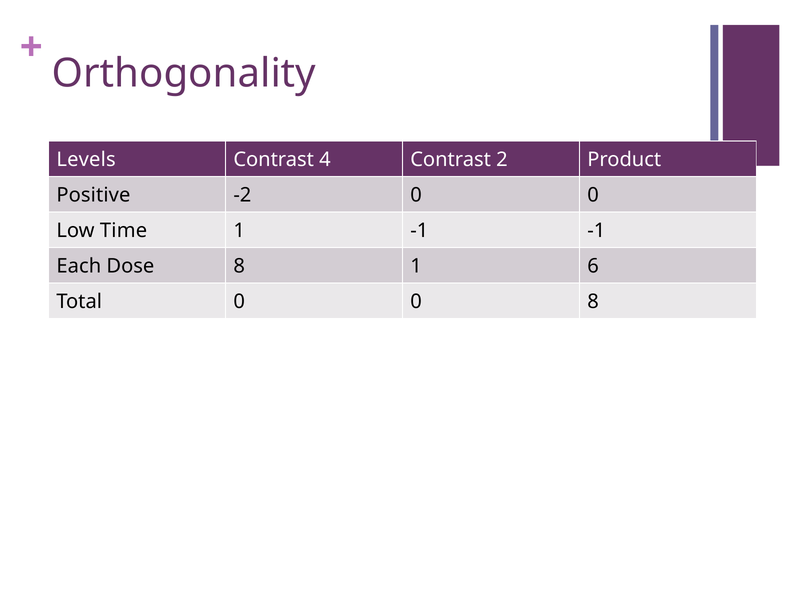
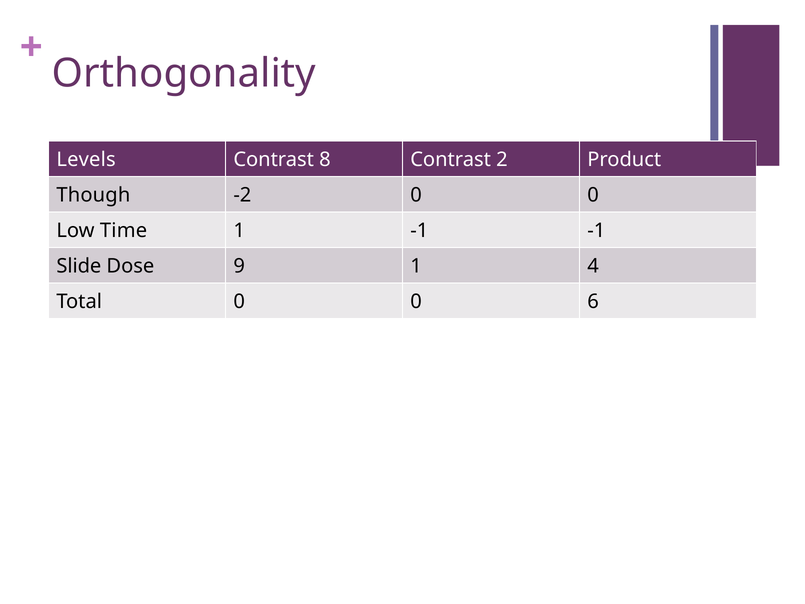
4: 4 -> 8
Positive: Positive -> Though
Each: Each -> Slide
Dose 8: 8 -> 9
6: 6 -> 4
0 8: 8 -> 6
